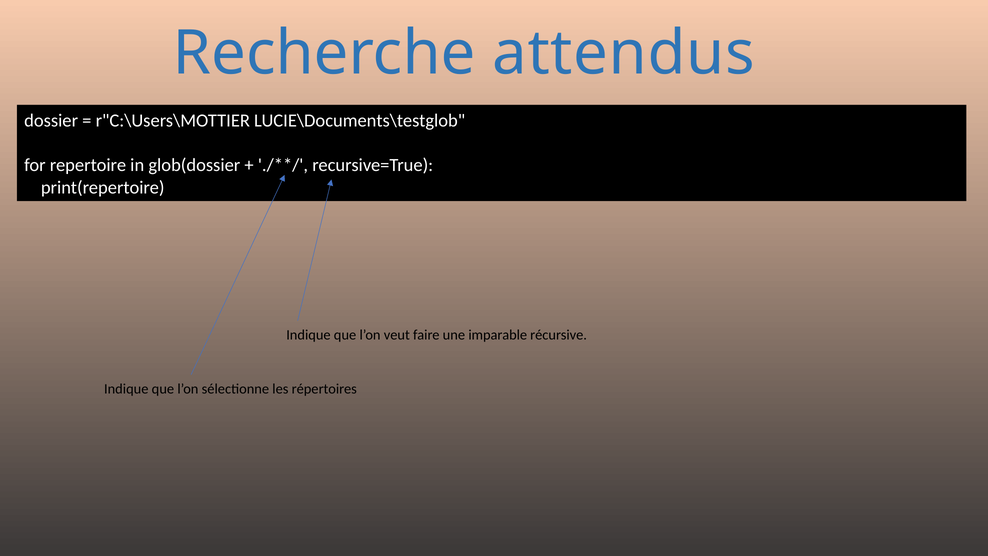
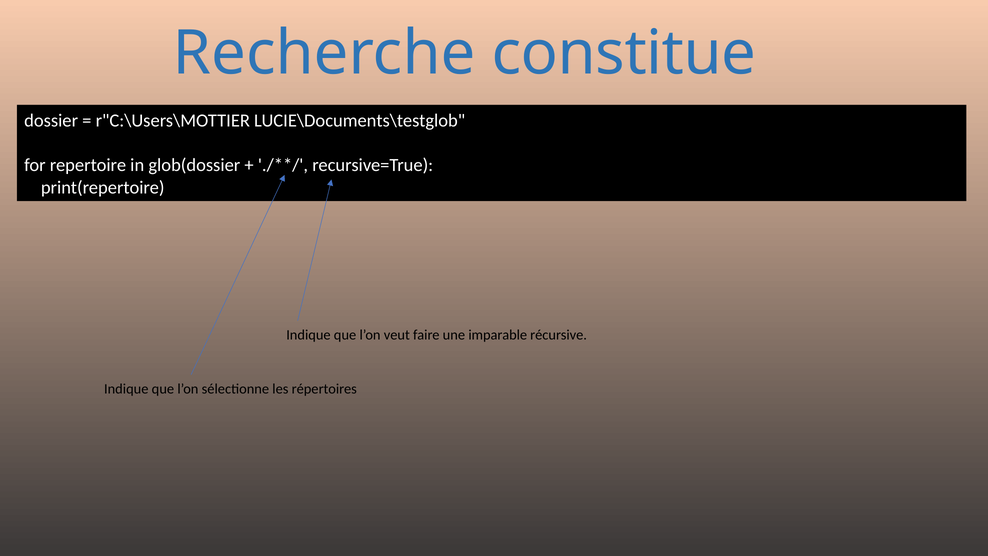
attendus: attendus -> constitue
